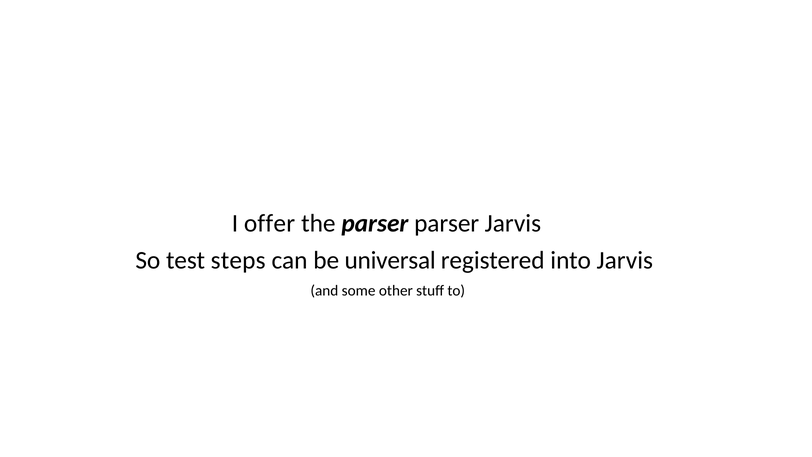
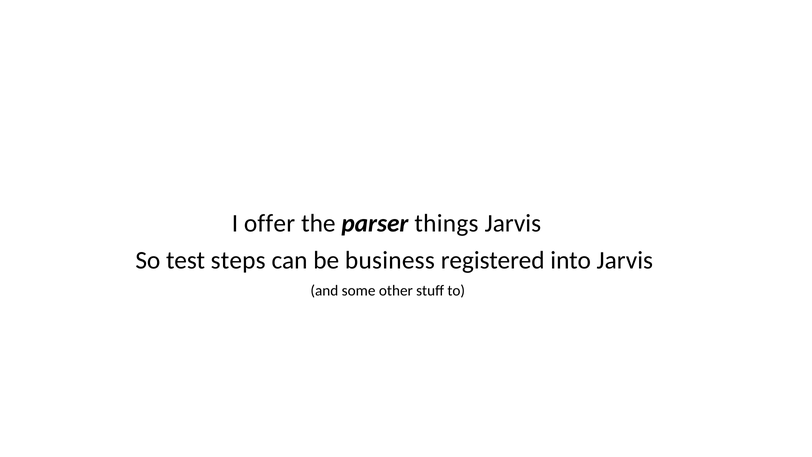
parser parser: parser -> things
universal: universal -> business
